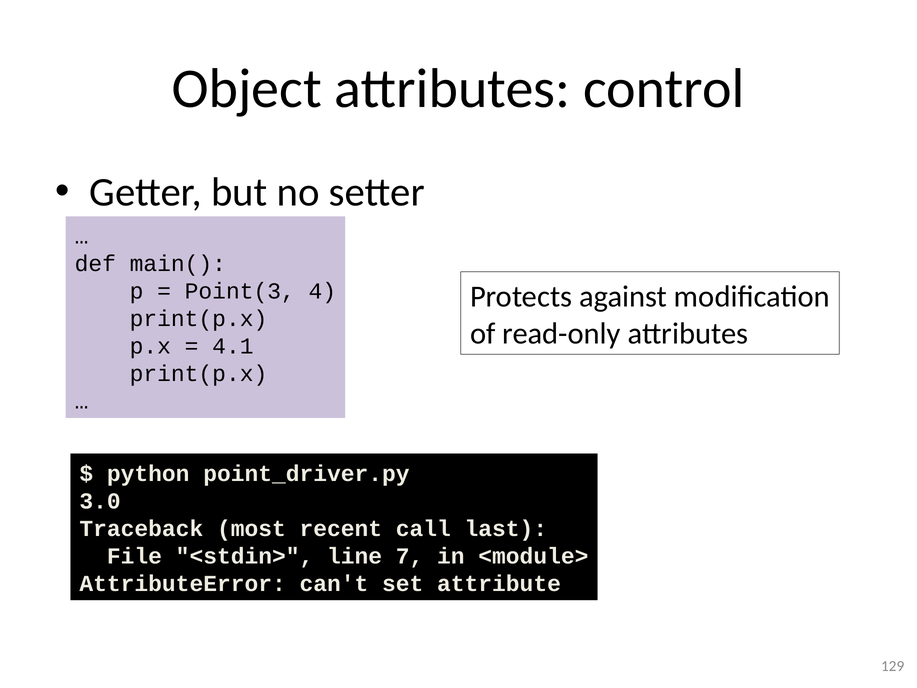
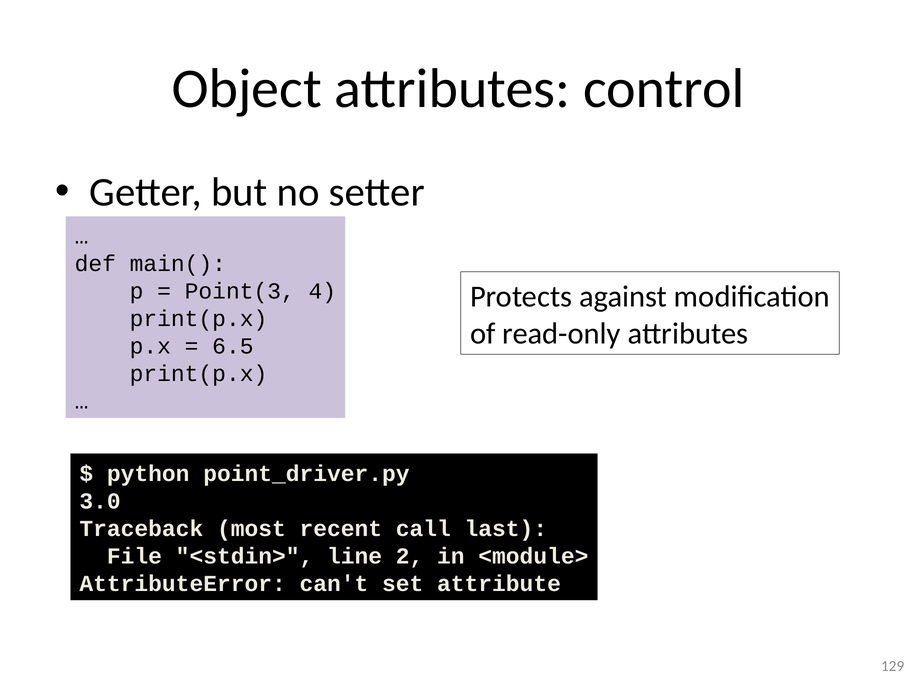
4.1: 4.1 -> 6.5
7: 7 -> 2
